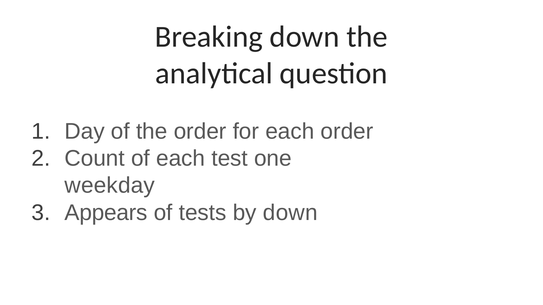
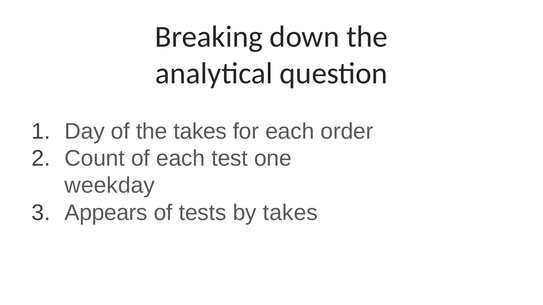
the order: order -> takes
by down: down -> takes
